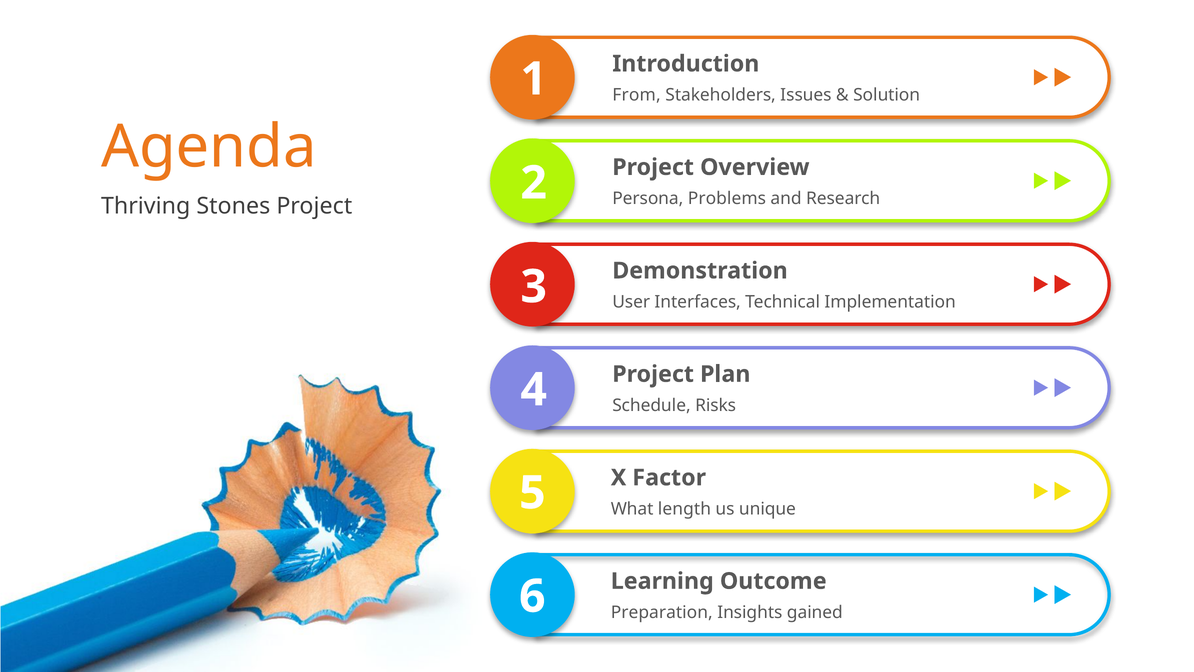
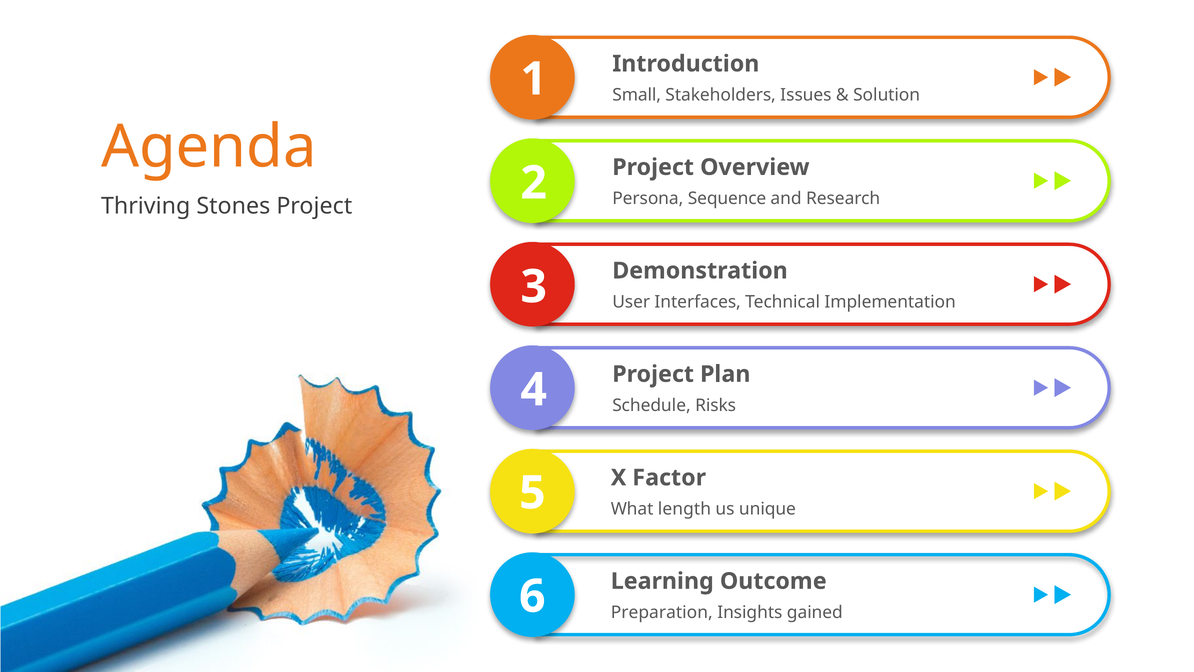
From: From -> Small
Problems: Problems -> Sequence
